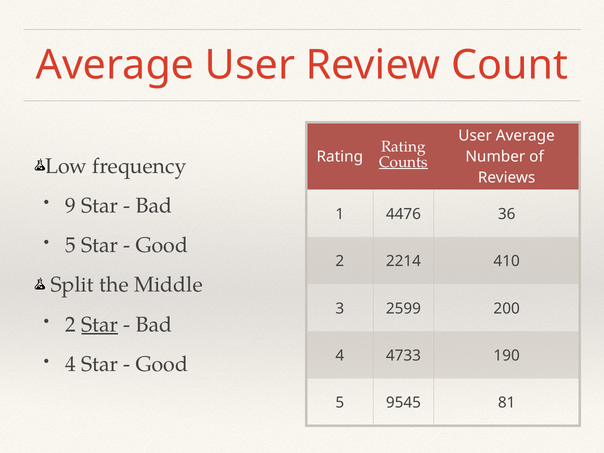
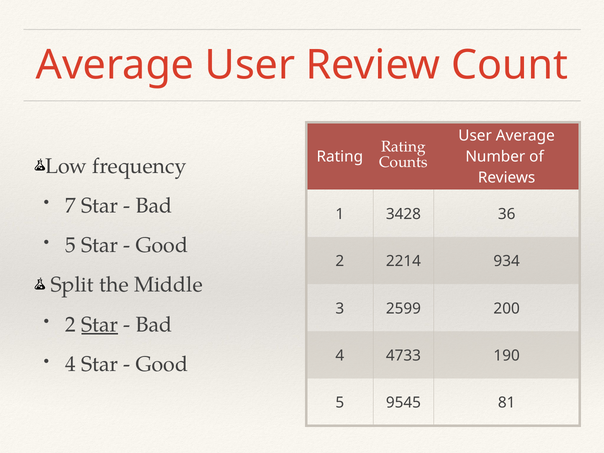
Counts underline: present -> none
9: 9 -> 7
4476: 4476 -> 3428
410: 410 -> 934
